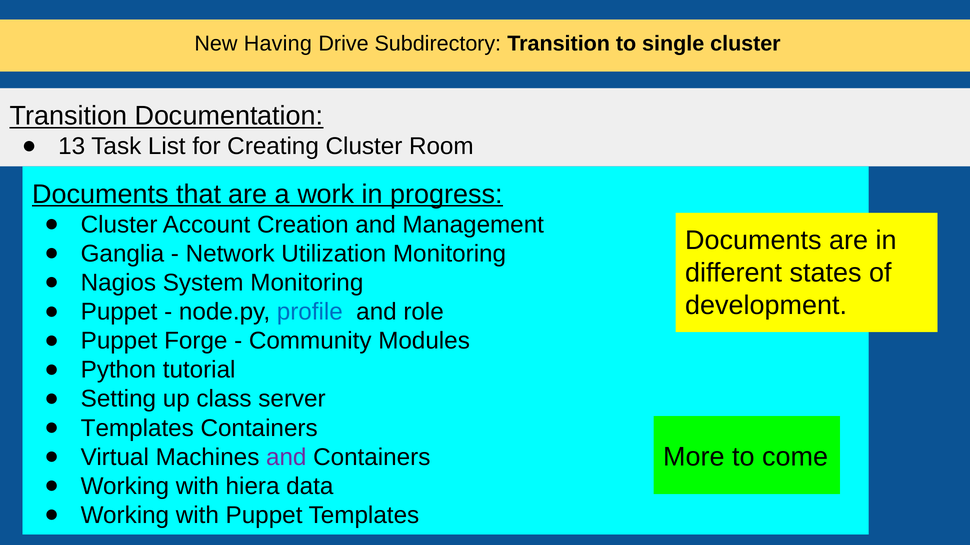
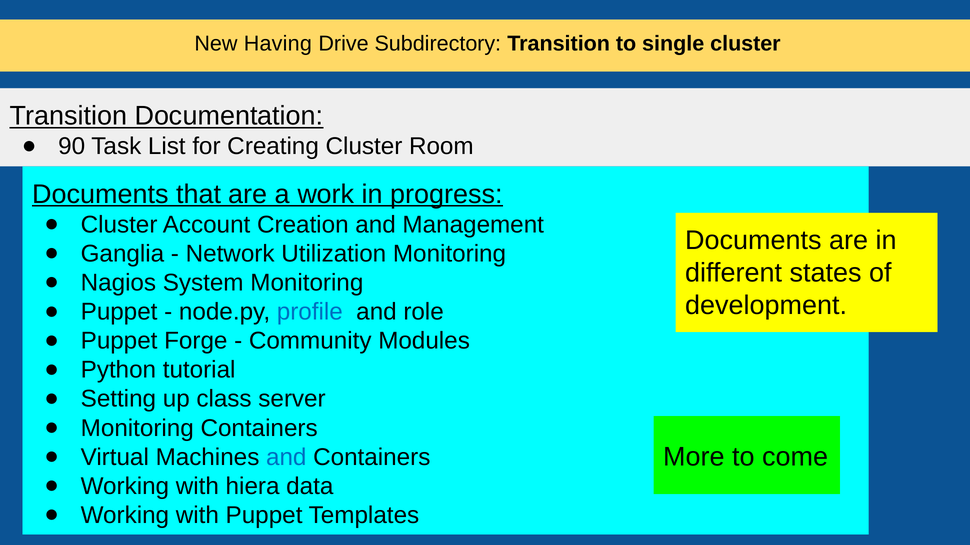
13: 13 -> 90
Templates at (137, 429): Templates -> Monitoring
and at (286, 458) colour: purple -> blue
